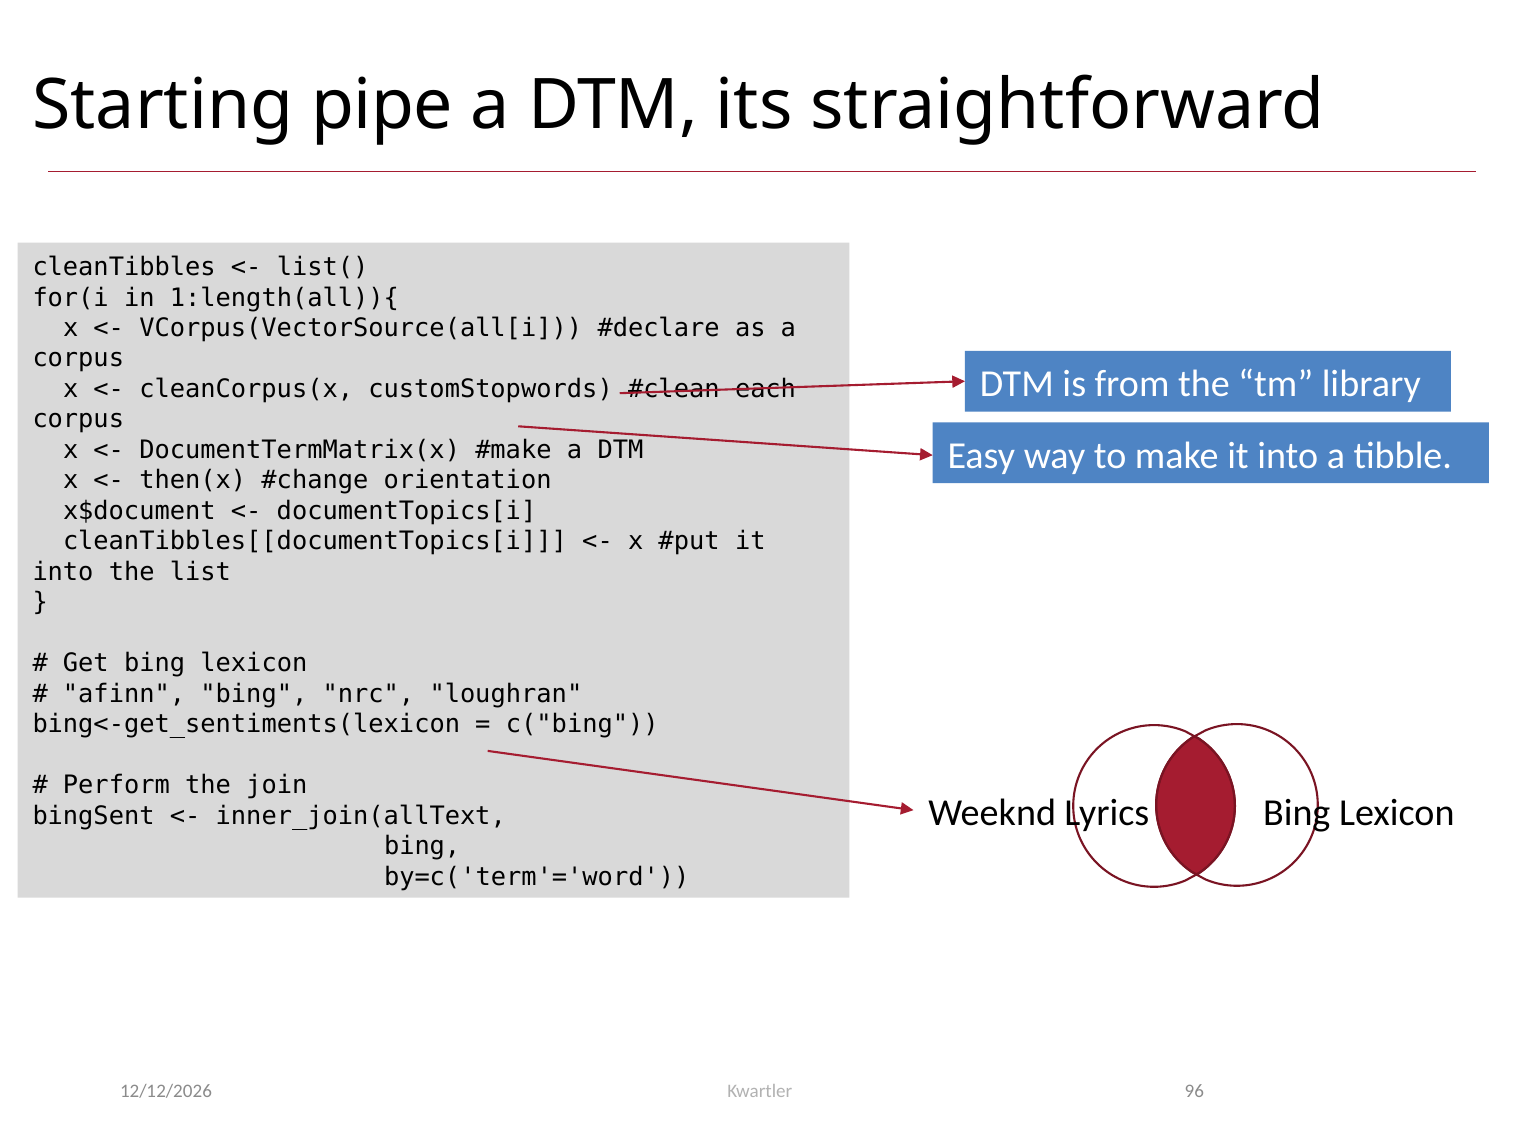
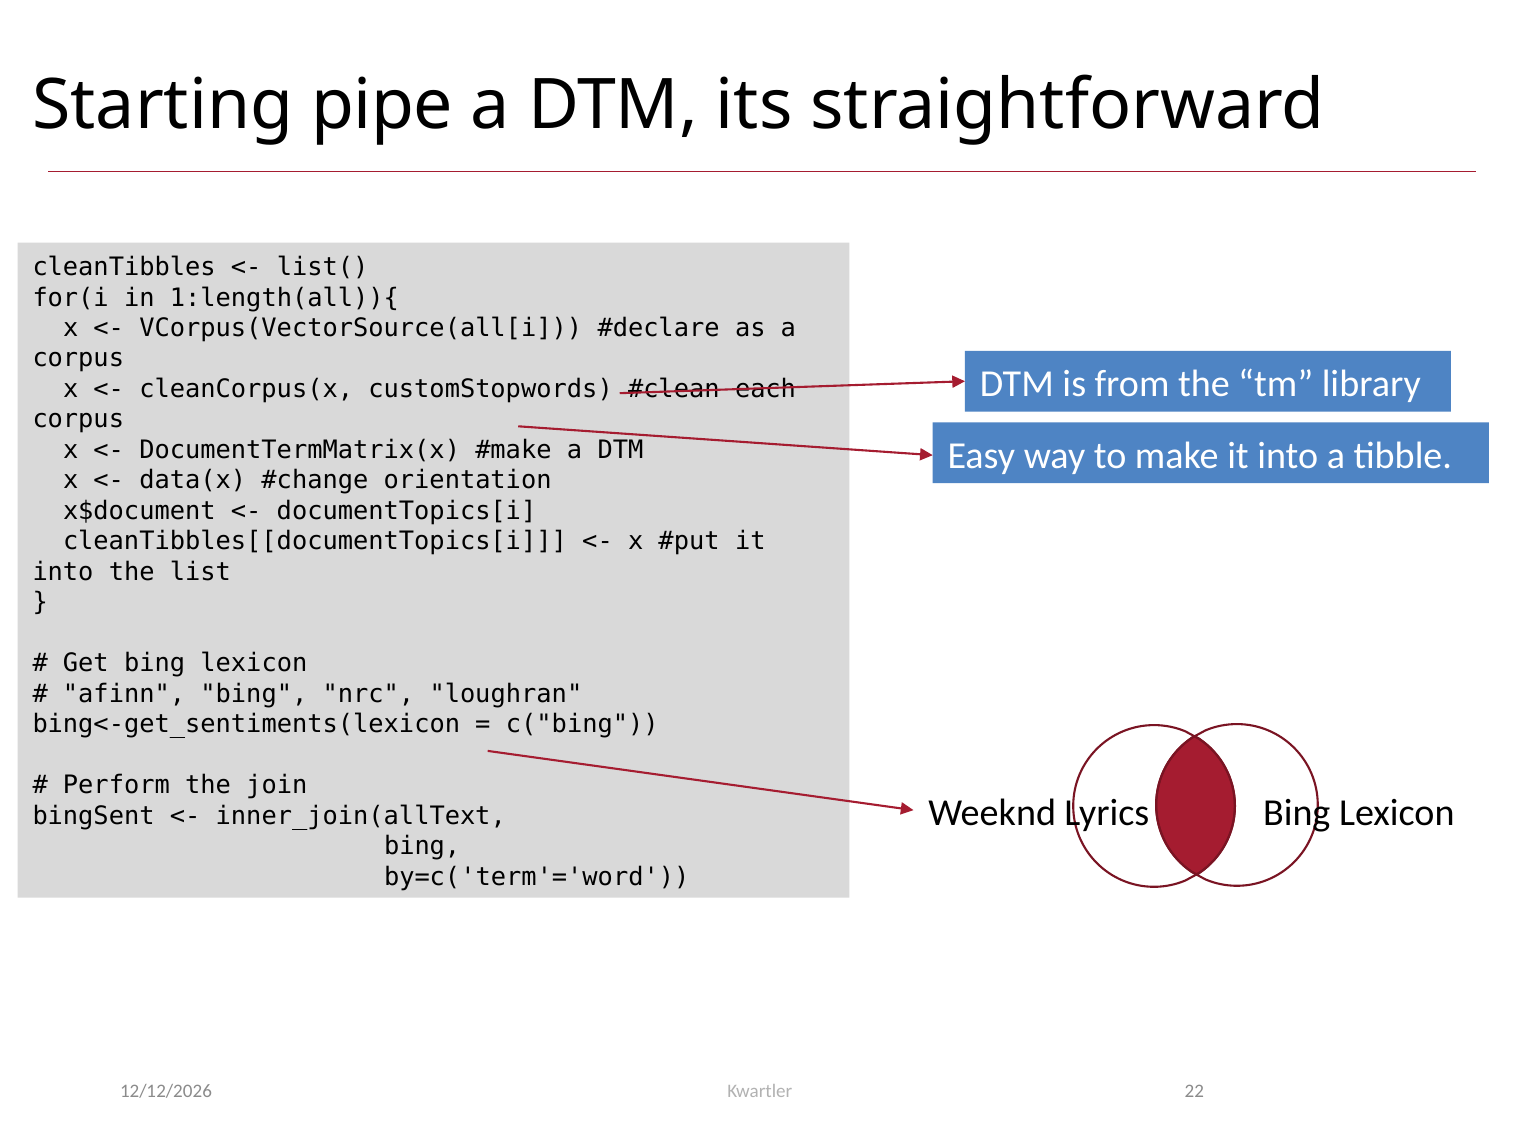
then(x: then(x -> data(x
96: 96 -> 22
